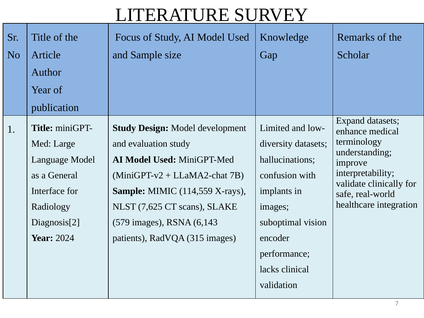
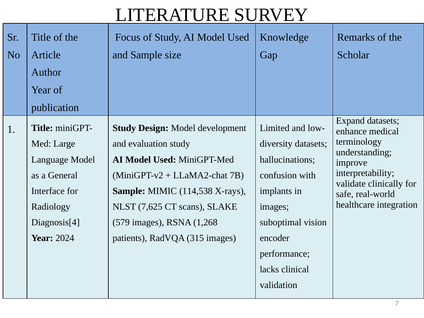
114,559: 114,559 -> 114,538
Diagnosis[2: Diagnosis[2 -> Diagnosis[4
6,143: 6,143 -> 1,268
